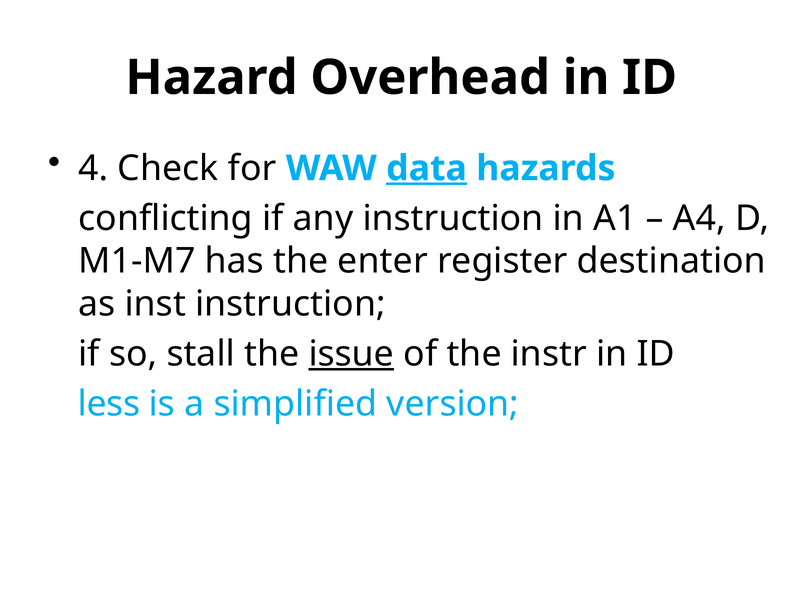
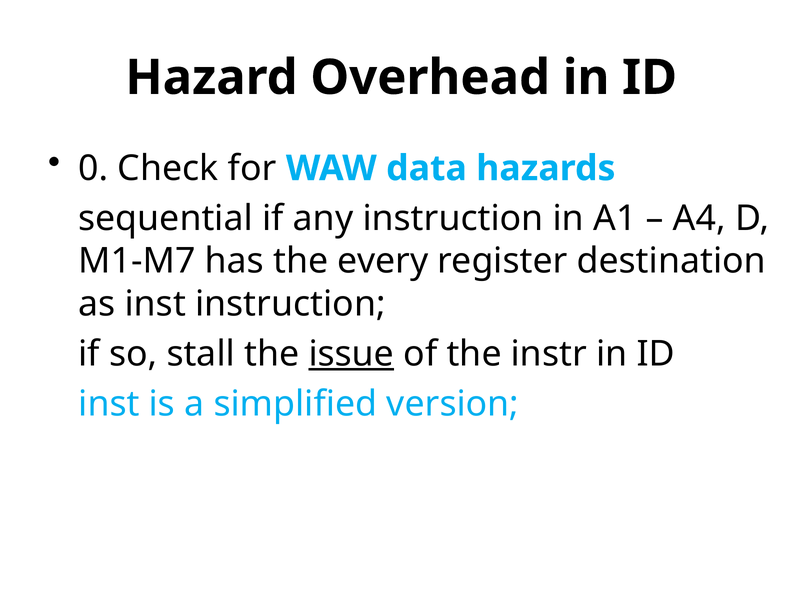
4: 4 -> 0
data underline: present -> none
conflicting: conflicting -> sequential
enter: enter -> every
less at (109, 404): less -> inst
